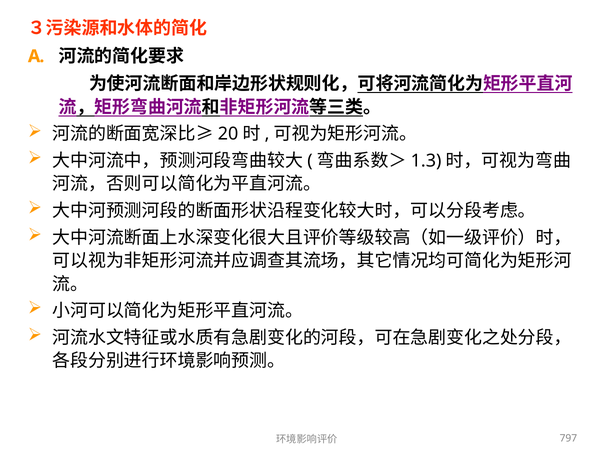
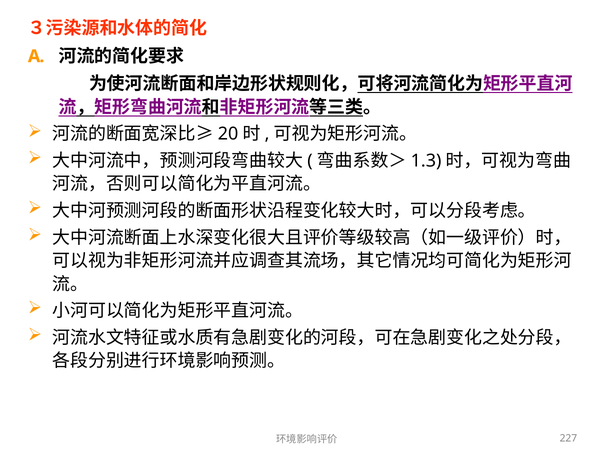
797: 797 -> 227
